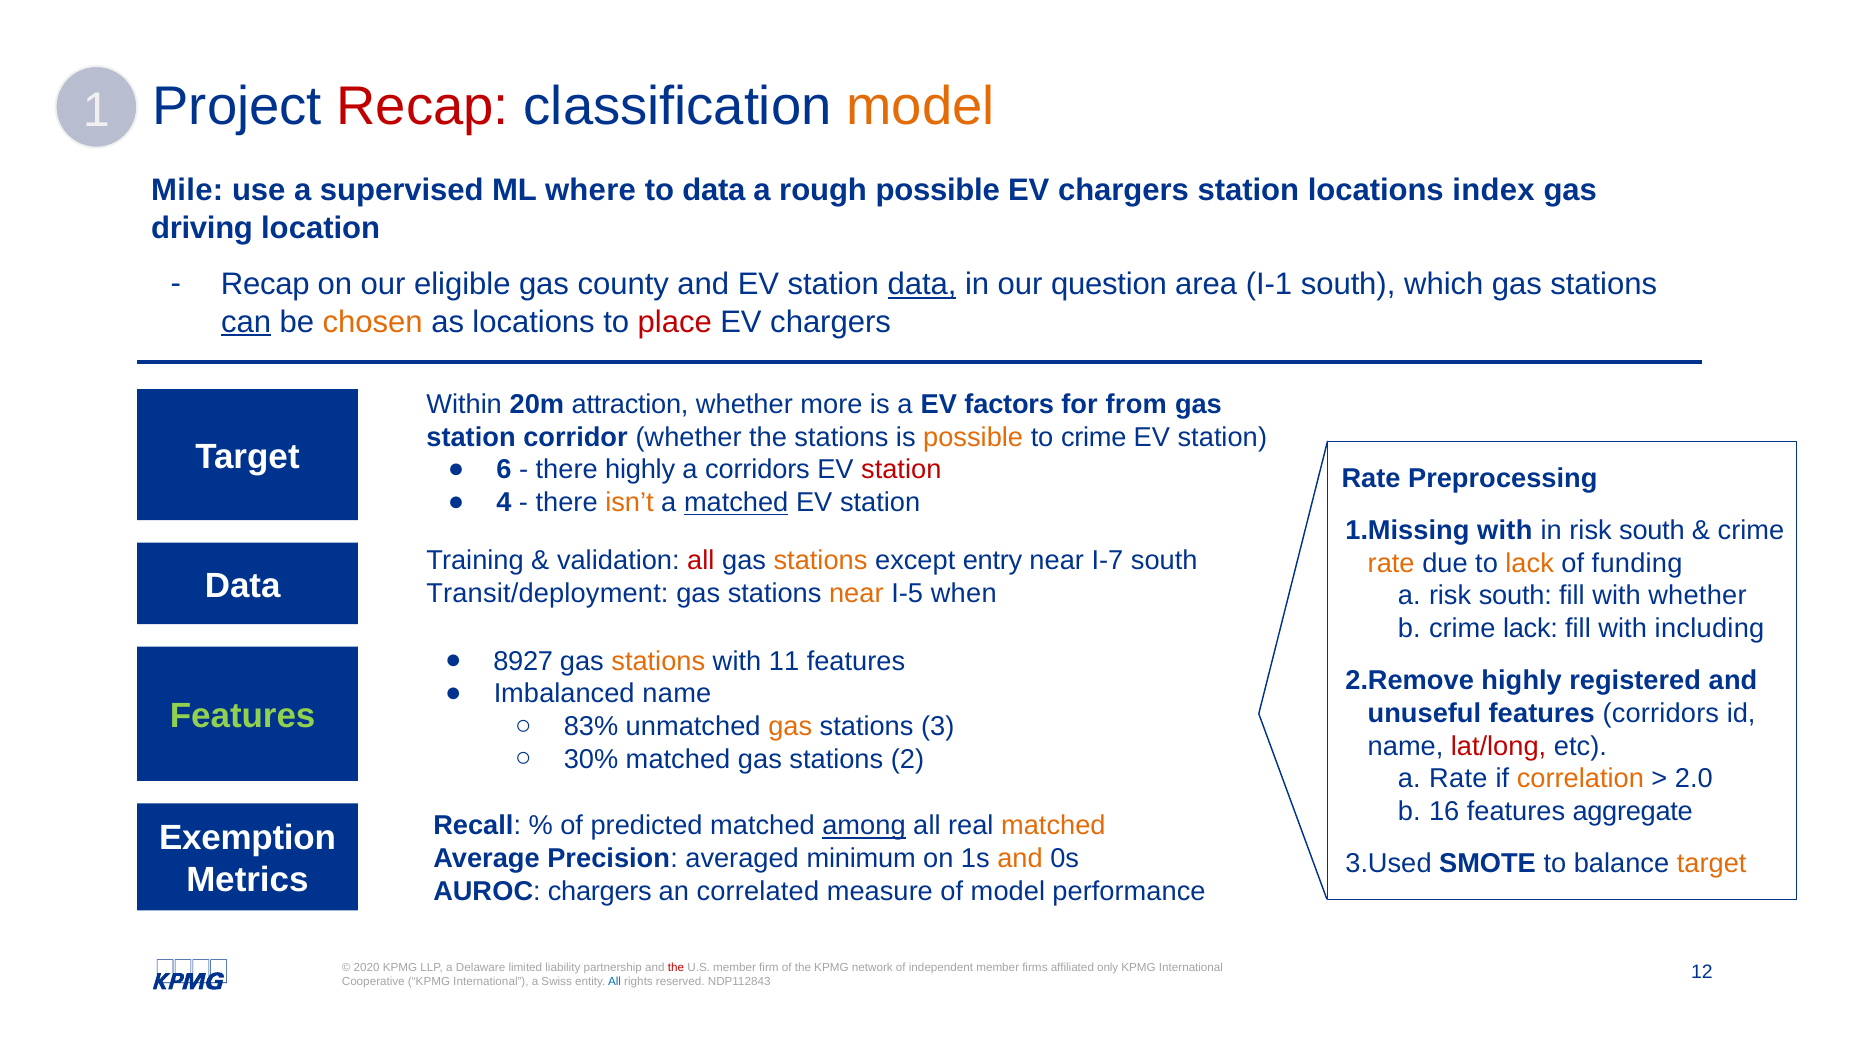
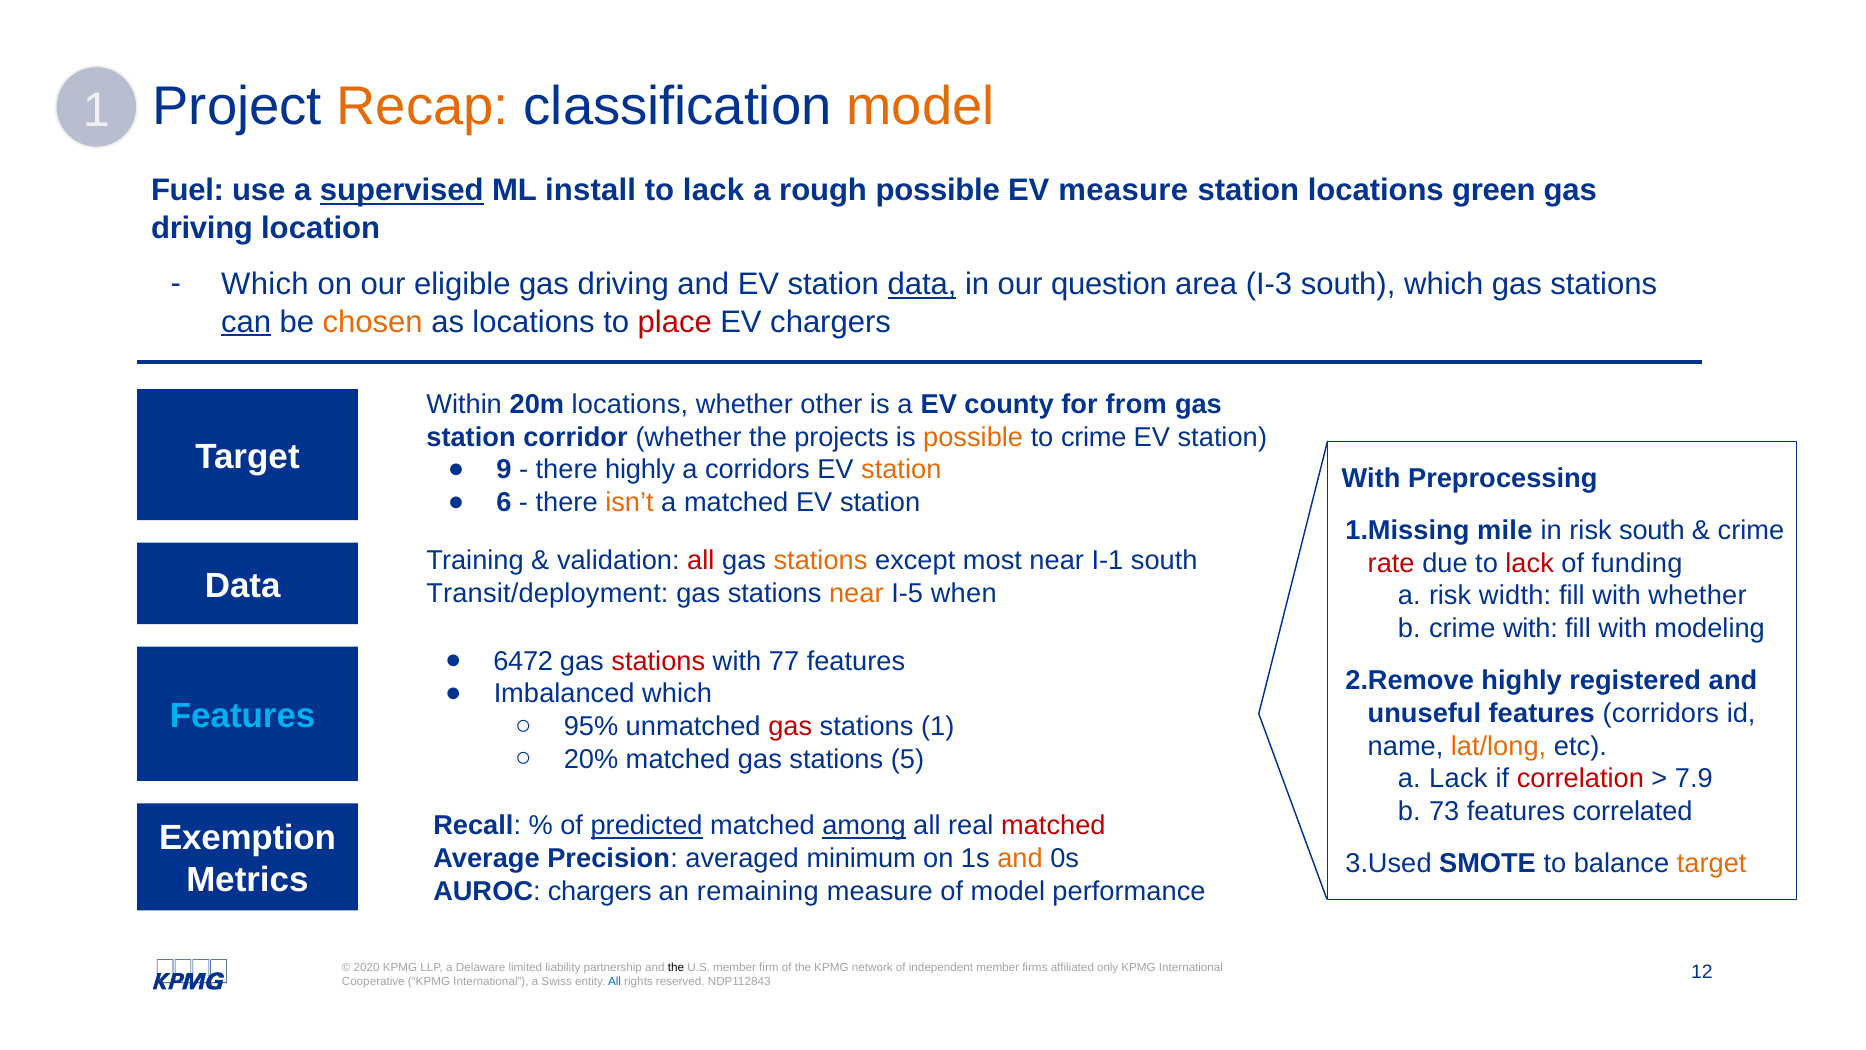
Recap at (423, 107) colour: red -> orange
Mile: Mile -> Fuel
supervised underline: none -> present
where: where -> install
data at (714, 191): data -> lack
chargers at (1123, 191): chargers -> measure
index: index -> green
Recap at (265, 285): Recap -> Which
county at (623, 285): county -> driving
I-1: I-1 -> I-3
20m attraction: attraction -> locations
more: more -> other
factors: factors -> county
the stations: stations -> projects
6: 6 -> 9
station at (901, 470) colour: red -> orange
Rate at (1371, 478): Rate -> With
4: 4 -> 6
matched at (736, 502) underline: present -> none
with at (1505, 530): with -> mile
entry: entry -> most
I-7: I-7 -> I-1
rate at (1391, 563) colour: orange -> red
lack at (1530, 563) colour: orange -> red
a risk south: south -> width
crime lack: lack -> with
including: including -> modeling
8927: 8927 -> 6472
stations at (658, 661) colour: orange -> red
11: 11 -> 77
Imbalanced name: name -> which
Features at (243, 716) colour: light green -> light blue
83%: 83% -> 95%
gas at (790, 726) colour: orange -> red
stations 3: 3 -> 1
lat/long colour: red -> orange
30%: 30% -> 20%
2: 2 -> 5
a Rate: Rate -> Lack
correlation colour: orange -> red
2.0: 2.0 -> 7.9
16: 16 -> 73
aggregate: aggregate -> correlated
predicted underline: none -> present
matched at (1053, 826) colour: orange -> red
correlated: correlated -> remaining
the at (676, 967) colour: red -> black
